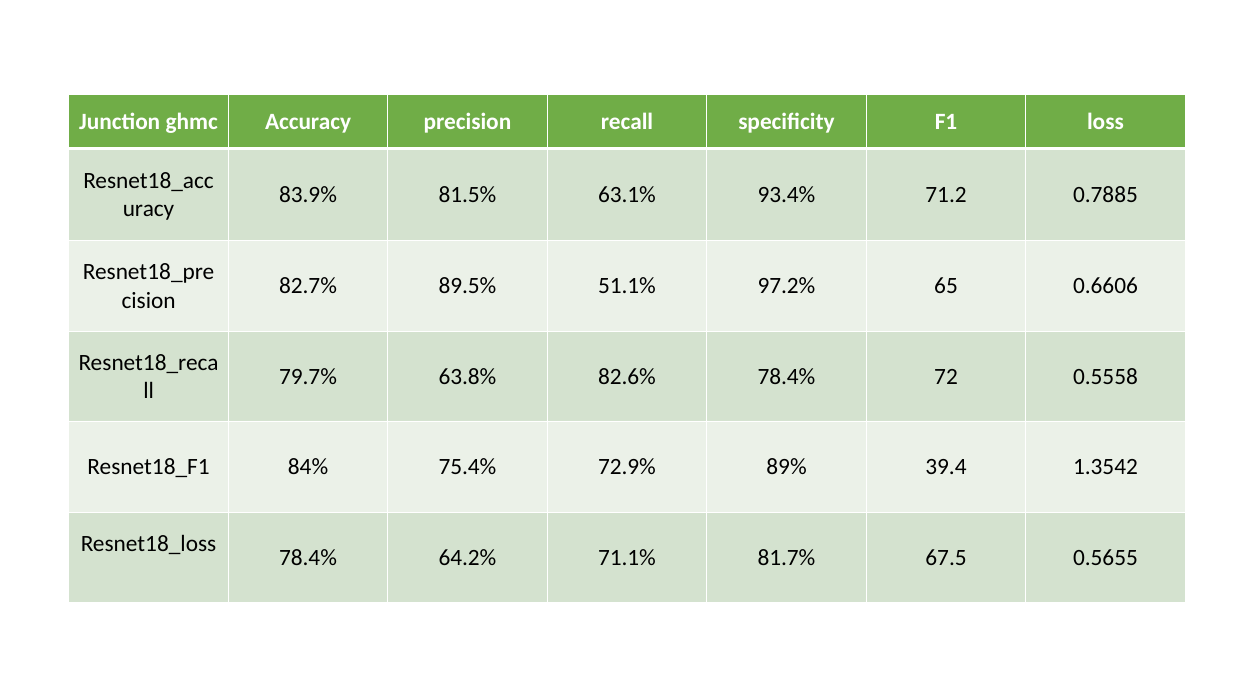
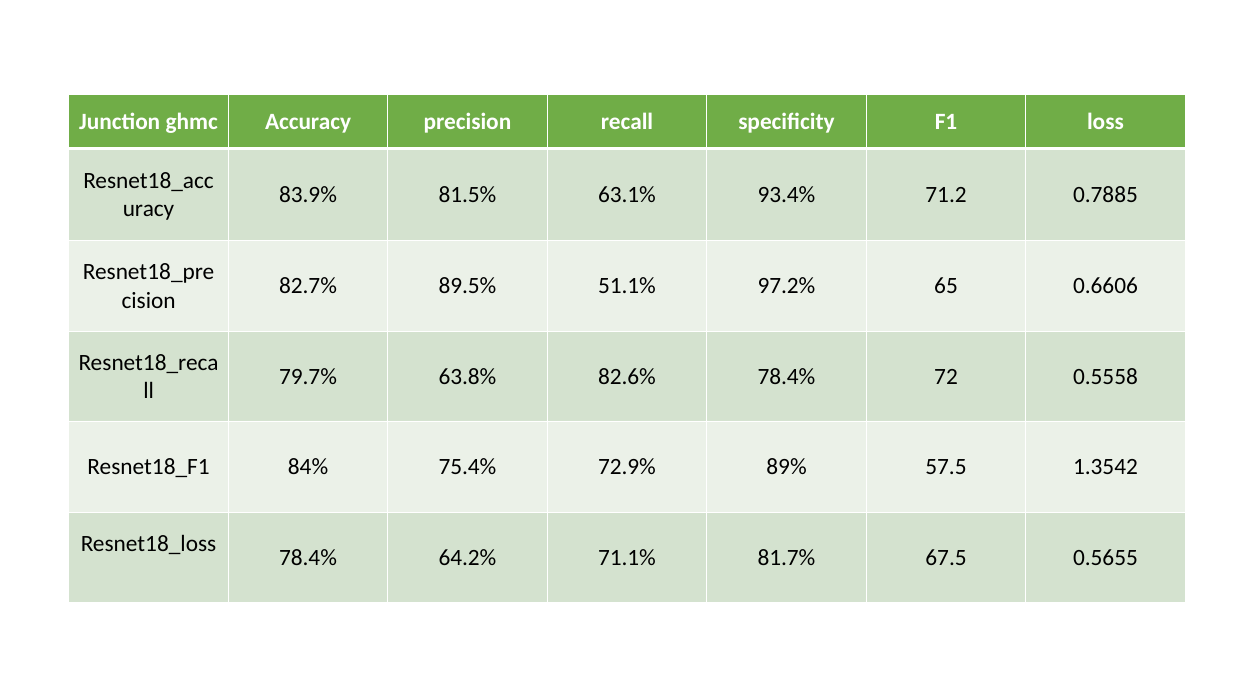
39.4: 39.4 -> 57.5
